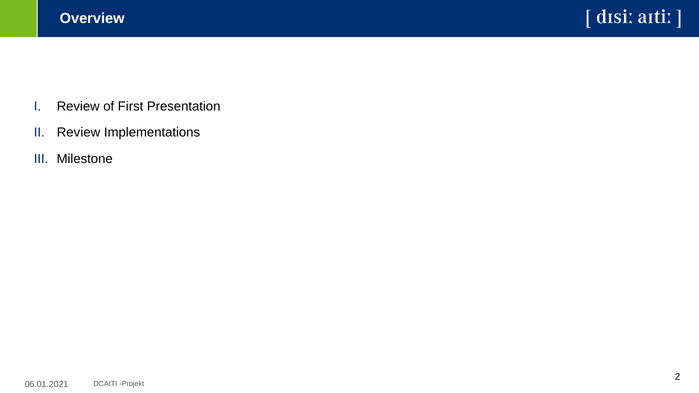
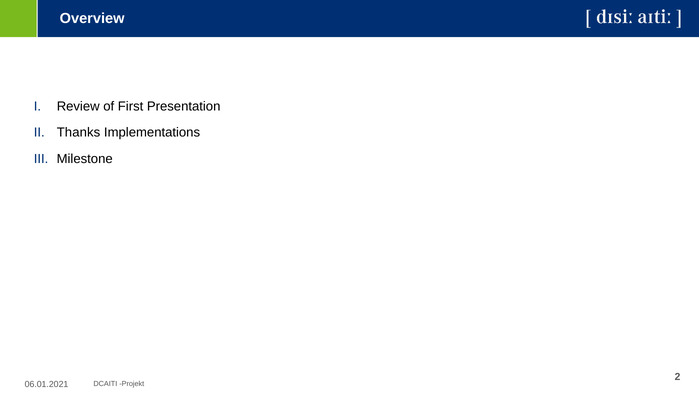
Review at (79, 133): Review -> Thanks
